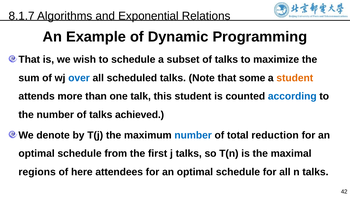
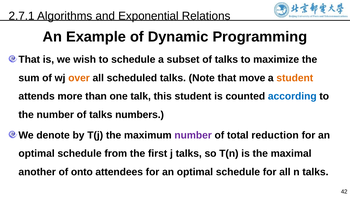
8.1.7: 8.1.7 -> 2.7.1
over colour: blue -> orange
some: some -> move
achieved: achieved -> numbers
number at (193, 135) colour: blue -> purple
regions: regions -> another
here: here -> onto
